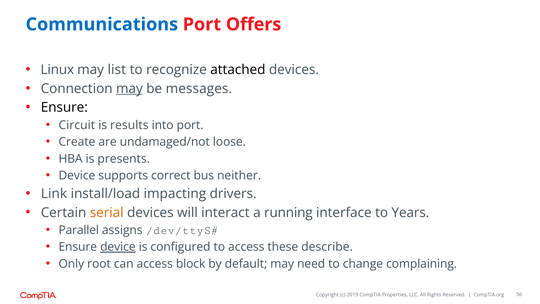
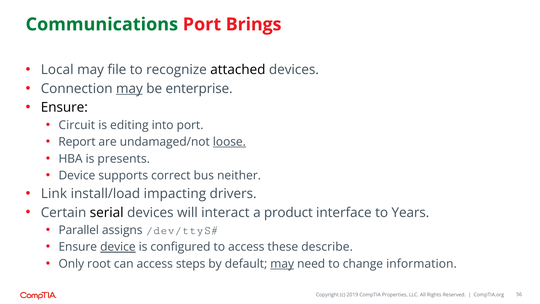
Communications colour: blue -> green
Offers: Offers -> Brings
Linux: Linux -> Local
list: list -> file
messages: messages -> enterprise
results: results -> editing
Create: Create -> Report
loose underline: none -> present
serial colour: orange -> black
running: running -> product
block: block -> steps
may at (282, 264) underline: none -> present
complaining: complaining -> information
